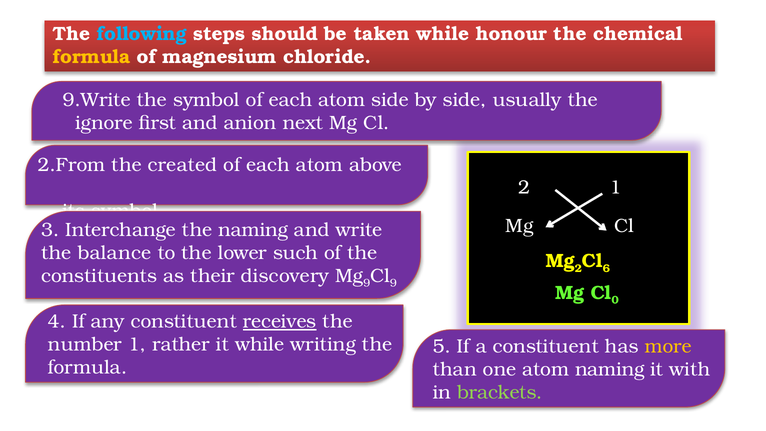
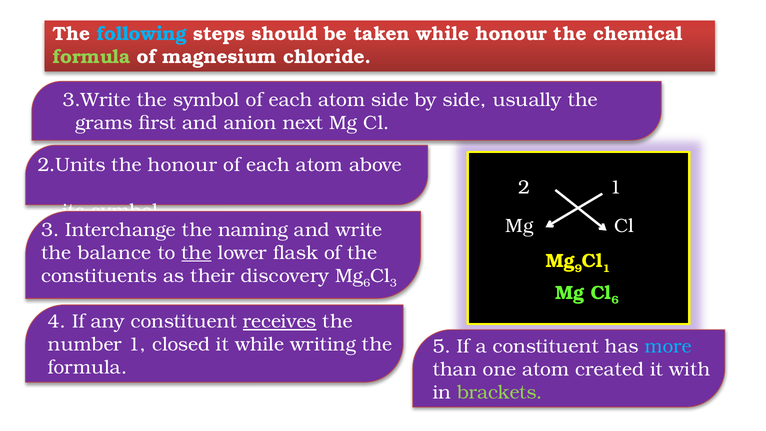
formula at (92, 57) colour: yellow -> light green
9.Write: 9.Write -> 3.Write
ignore: ignore -> grams
2.From: 2.From -> 2.Units
the created: created -> honour
the at (196, 253) underline: none -> present
such: such -> flask
Mg 2: 2 -> 9
Cl 6: 6 -> 1
Mg 9: 9 -> 6
Cl 9: 9 -> 3
Cl 0: 0 -> 6
rather: rather -> closed
more colour: yellow -> light blue
atom naming: naming -> created
